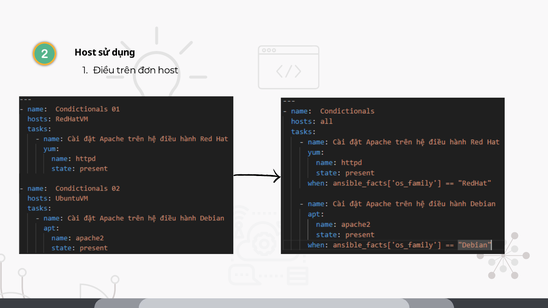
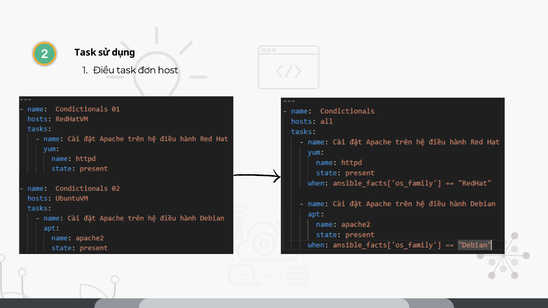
Host at (85, 52): Host -> Task
Điều trên: trên -> task
